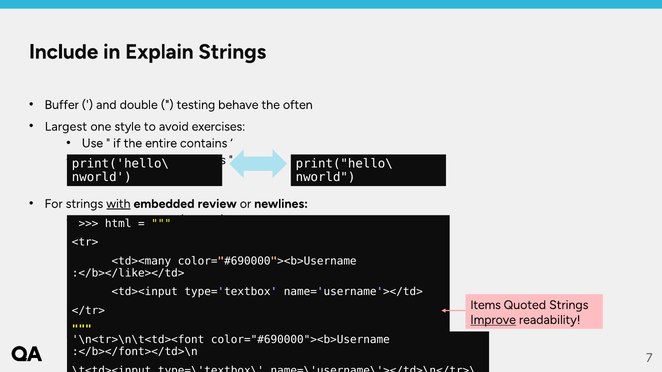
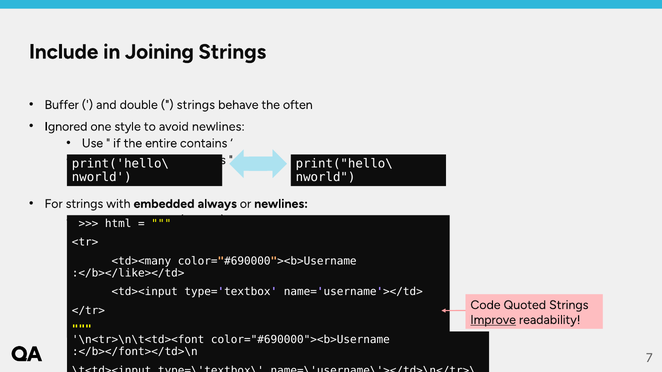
Explain: Explain -> Joining
testing at (196, 105): testing -> strings
Largest: Largest -> Ignored
avoid exercises: exercises -> newlines
with underline: present -> none
review: review -> always
Items: Items -> Code
